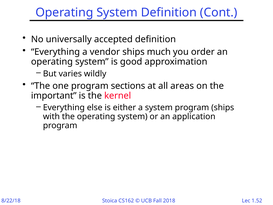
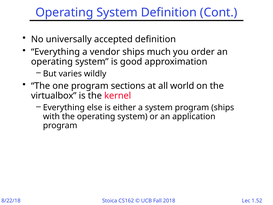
areas: areas -> world
important: important -> virtualbox
